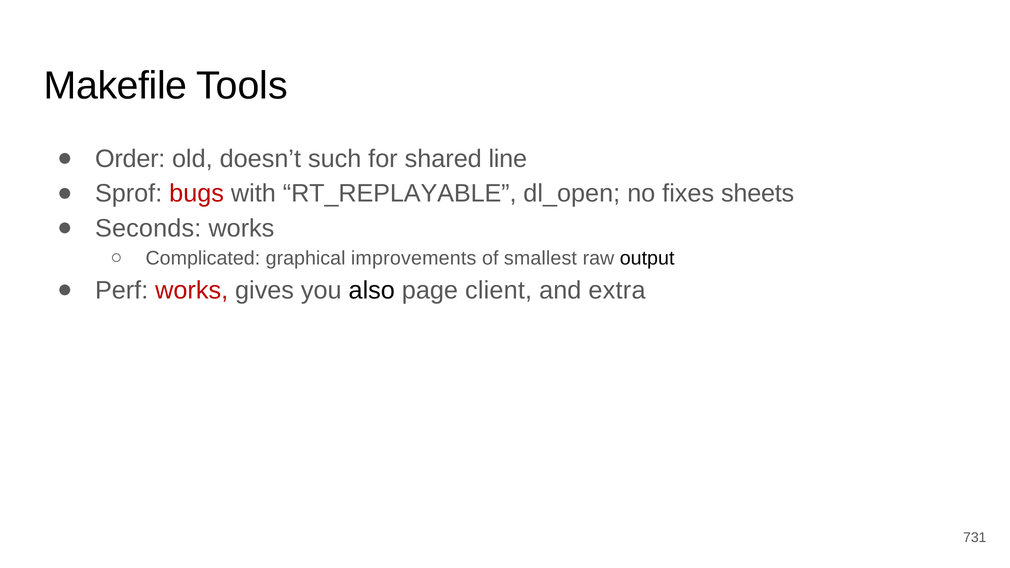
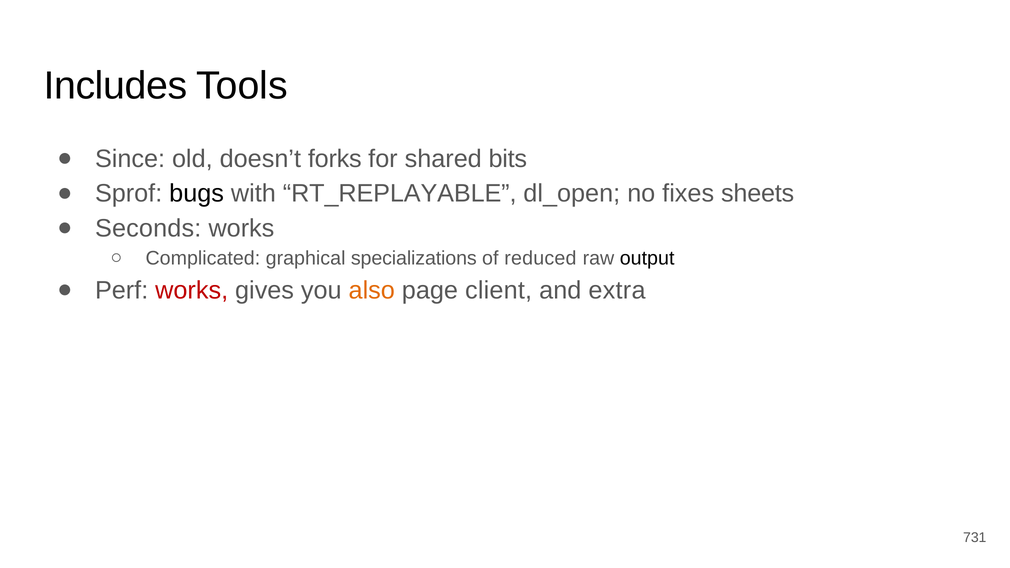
Makefile: Makefile -> Includes
Order: Order -> Since
such: such -> forks
line: line -> bits
bugs colour: red -> black
improvements: improvements -> specializations
smallest: smallest -> reduced
also colour: black -> orange
